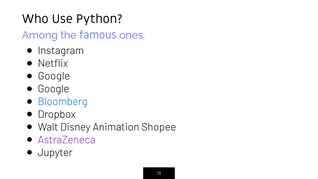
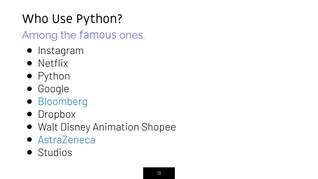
Google at (54, 76): Google -> Python
AstraZeneca colour: purple -> blue
Jupyter: Jupyter -> Studios
